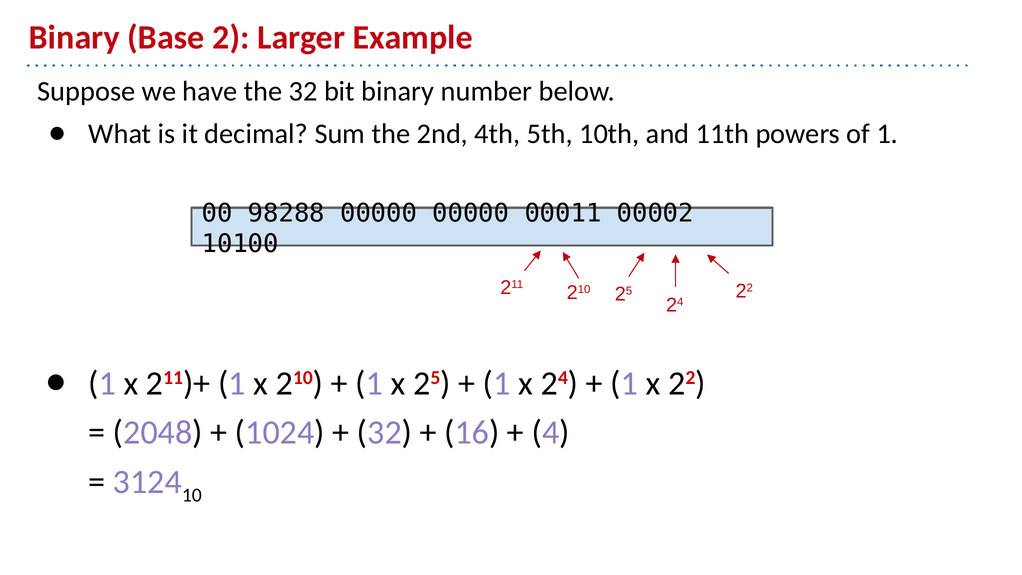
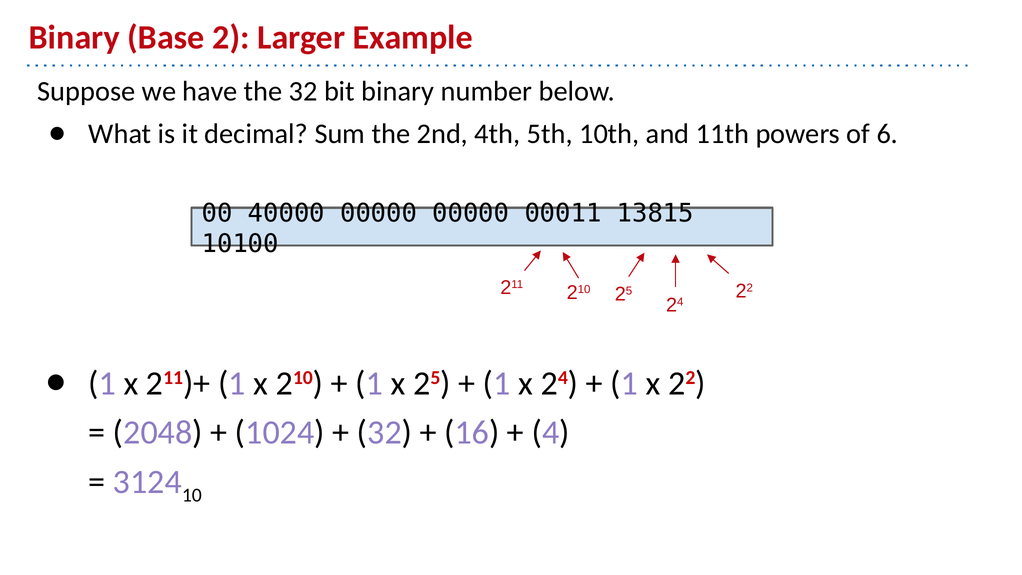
of 1: 1 -> 6
98288: 98288 -> 40000
00002: 00002 -> 13815
